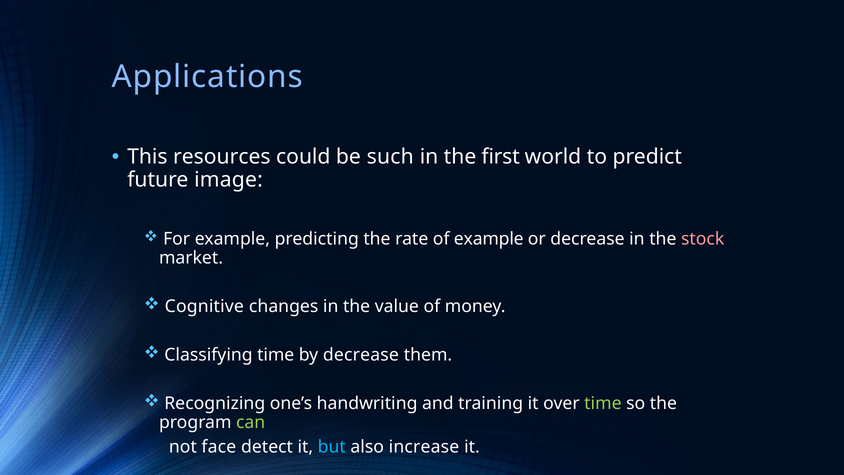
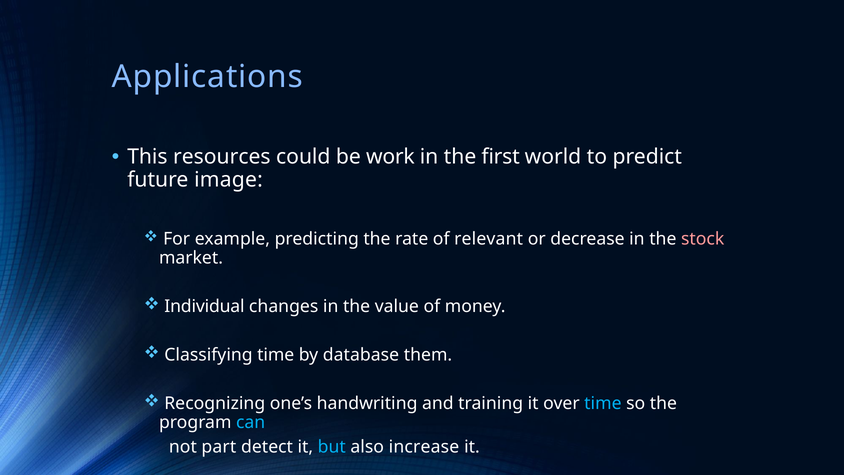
such: such -> work
of example: example -> relevant
Cognitive: Cognitive -> Individual
by decrease: decrease -> database
time at (603, 403) colour: light green -> light blue
can colour: light green -> light blue
face: face -> part
